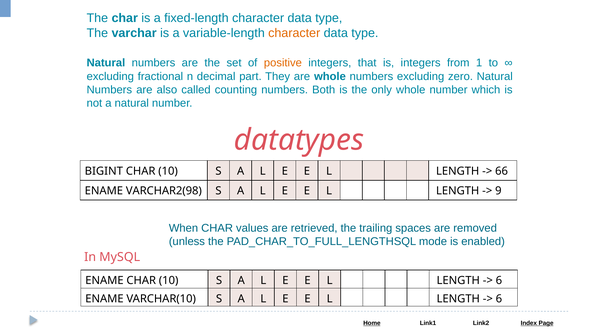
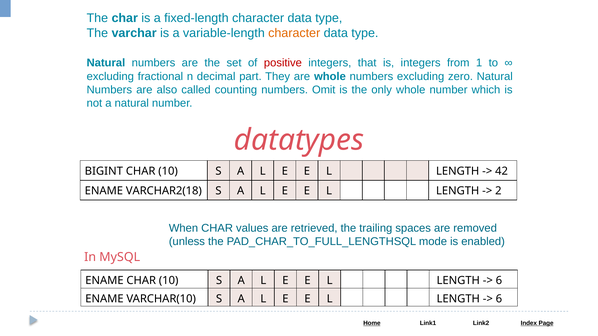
positive colour: orange -> red
Both: Both -> Omit
66: 66 -> 42
VARCHAR2(98: VARCHAR2(98 -> VARCHAR2(18
9: 9 -> 2
